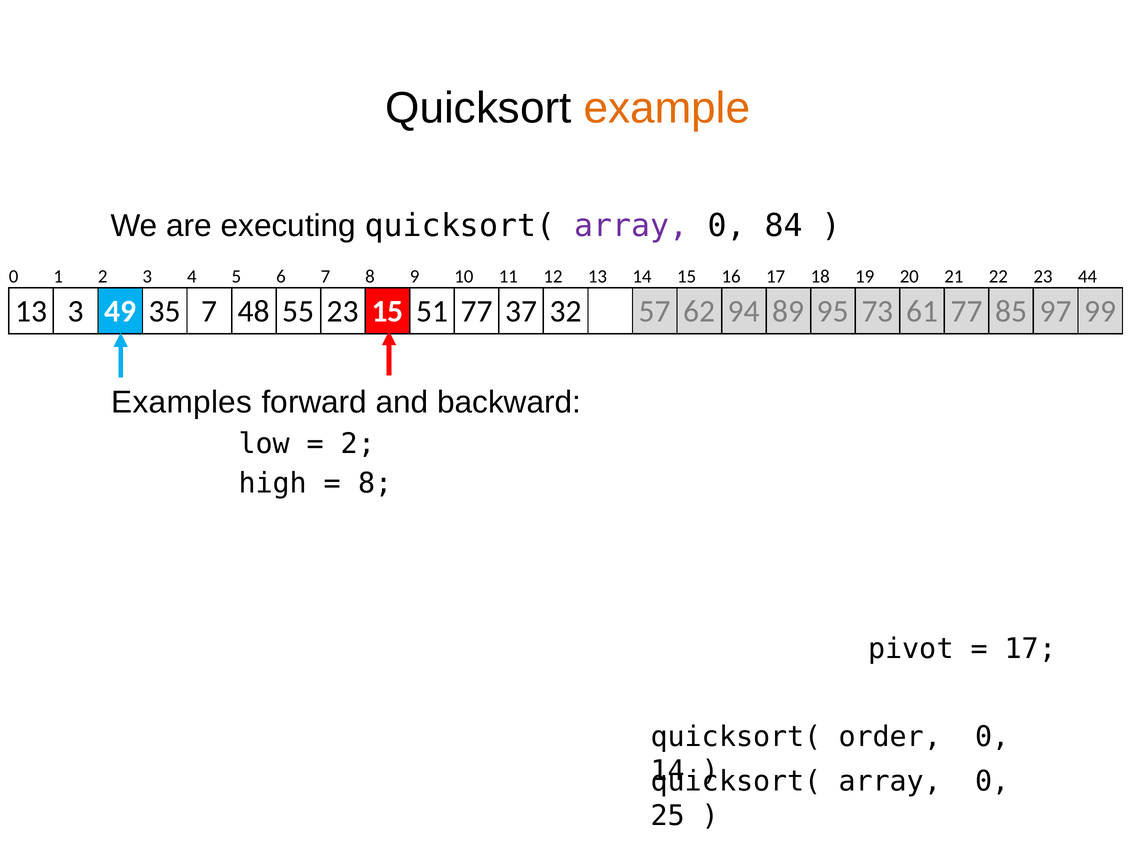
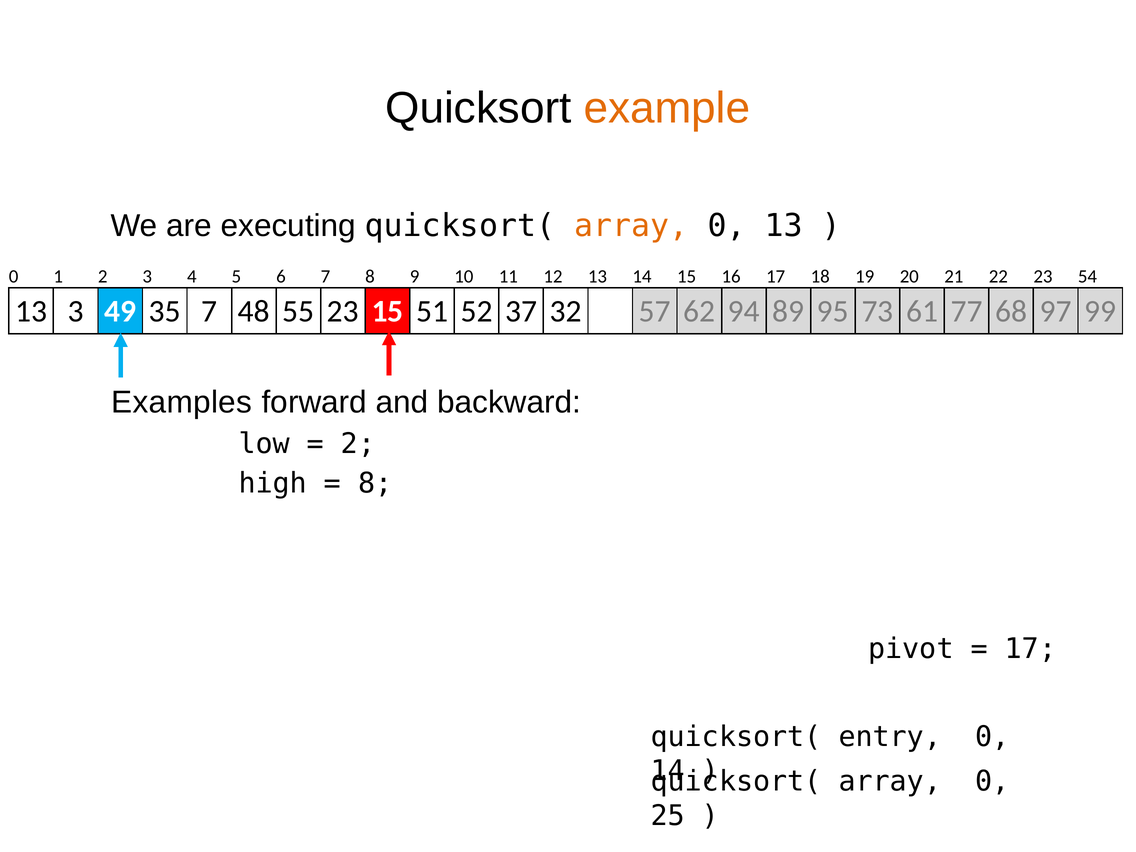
array at (631, 226) colour: purple -> orange
0 84: 84 -> 13
44: 44 -> 54
51 77: 77 -> 52
85: 85 -> 68
order: order -> entry
